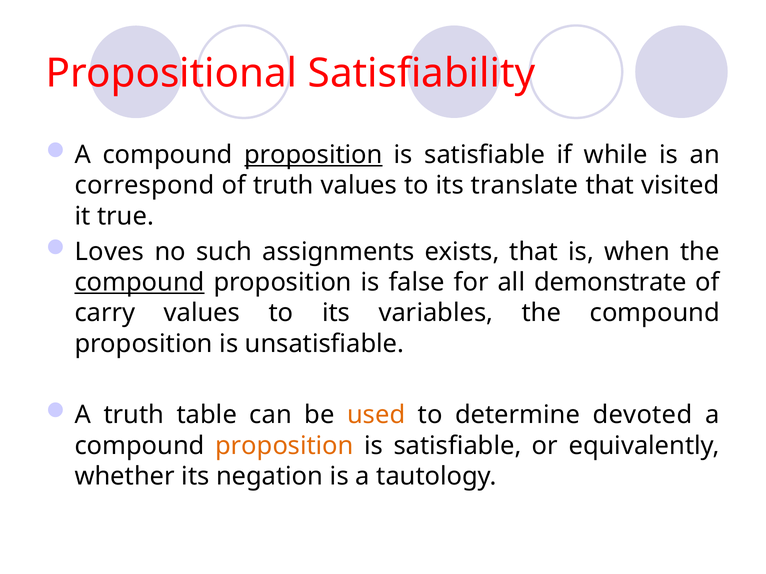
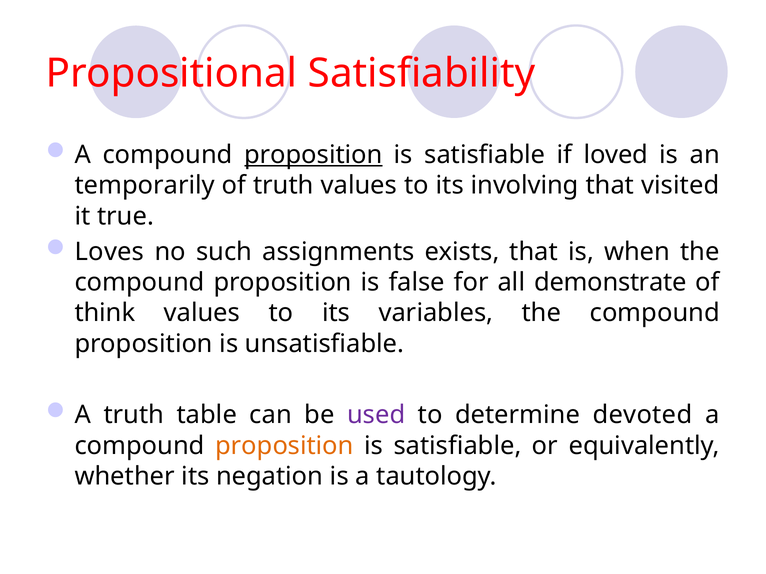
while: while -> loved
correspond: correspond -> temporarily
translate: translate -> involving
compound at (140, 283) underline: present -> none
carry: carry -> think
used colour: orange -> purple
